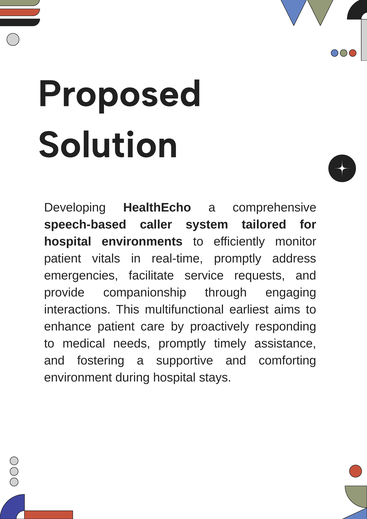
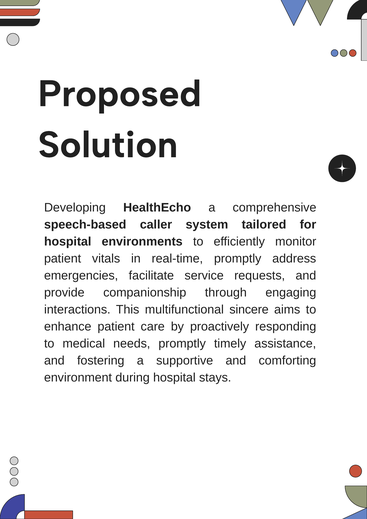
earliest: earliest -> sincere
